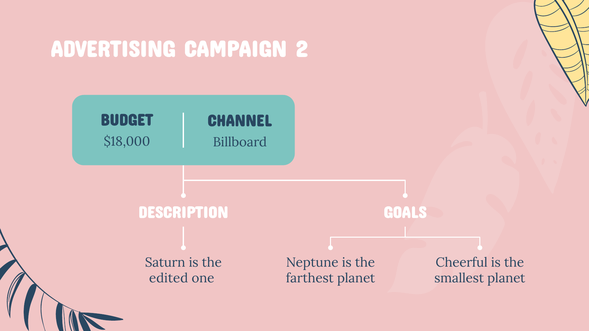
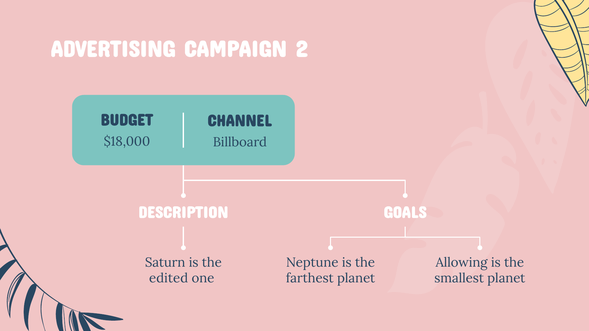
Cheerful: Cheerful -> Allowing
